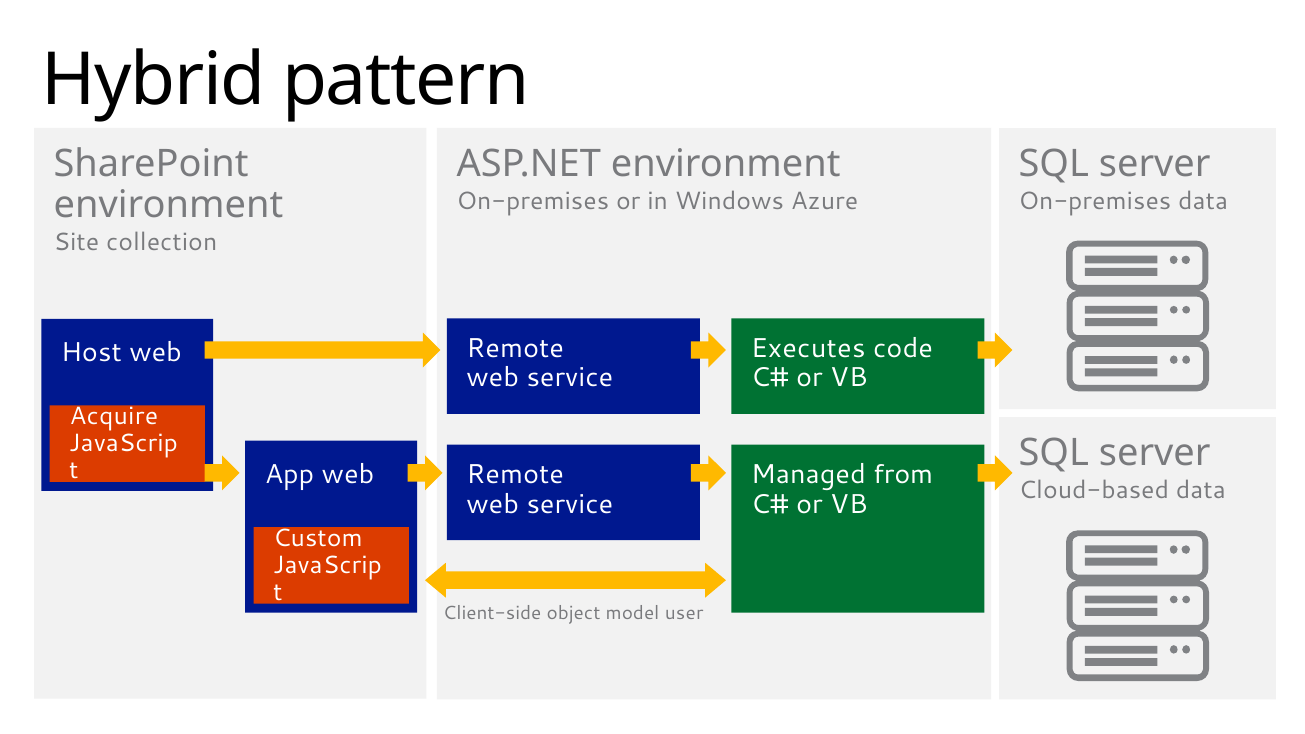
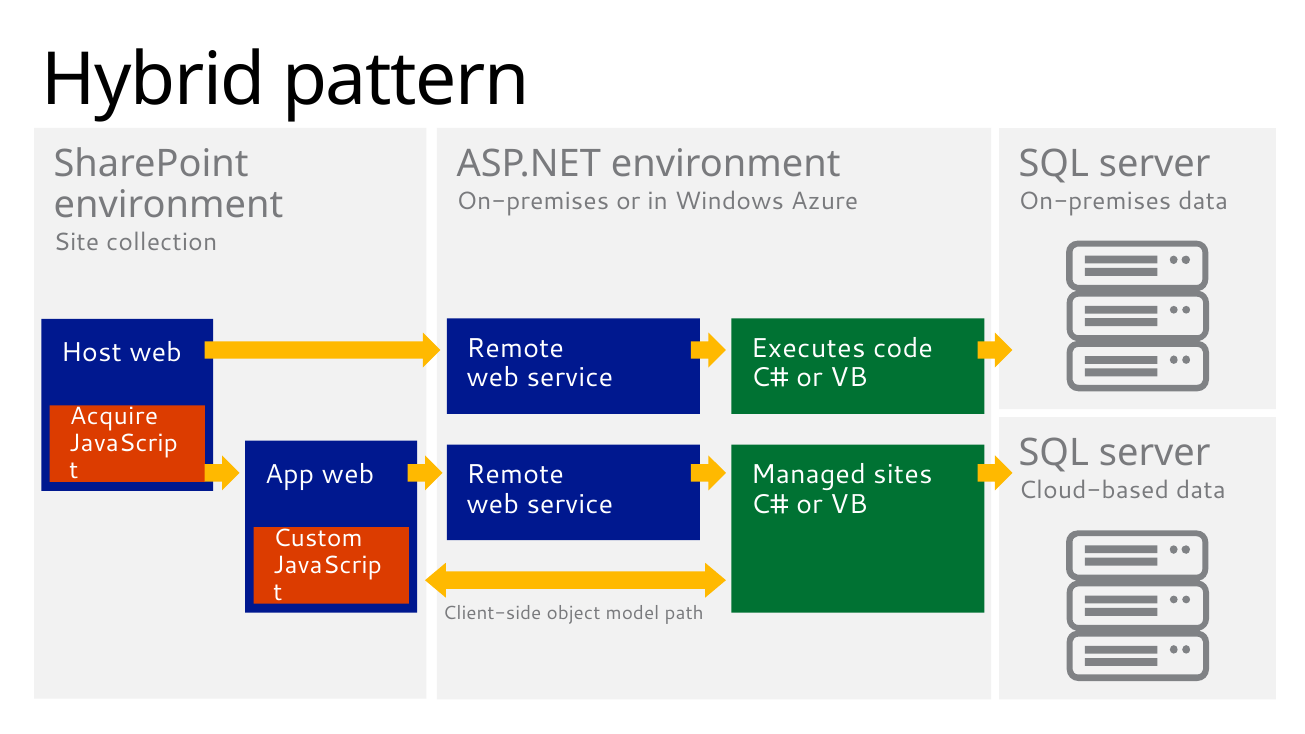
from: from -> sites
user: user -> path
